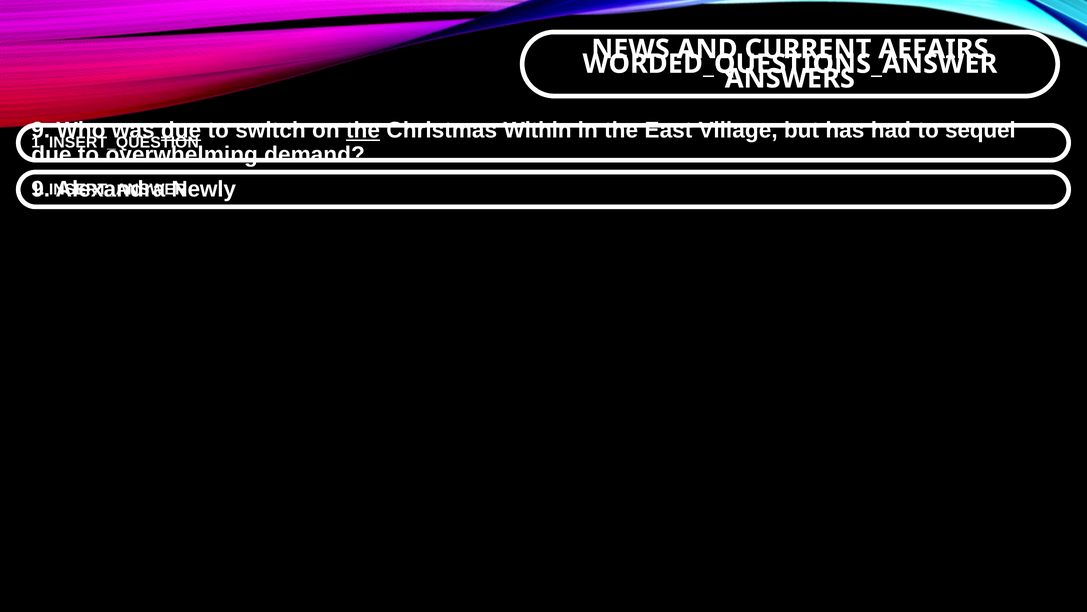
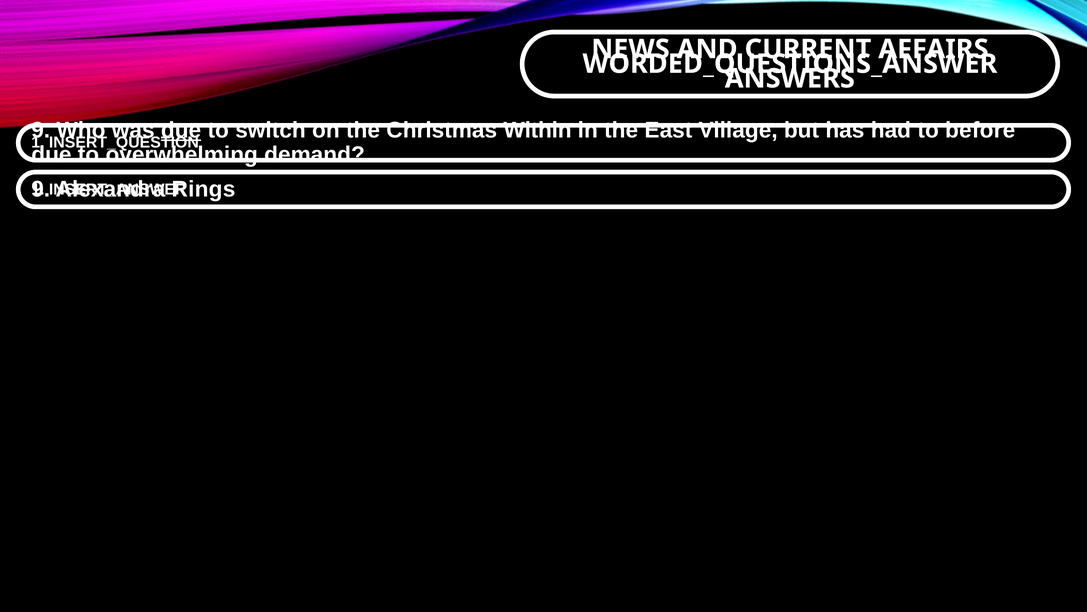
the at (363, 130) underline: present -> none
sequel: sequel -> before
Newly: Newly -> Rings
